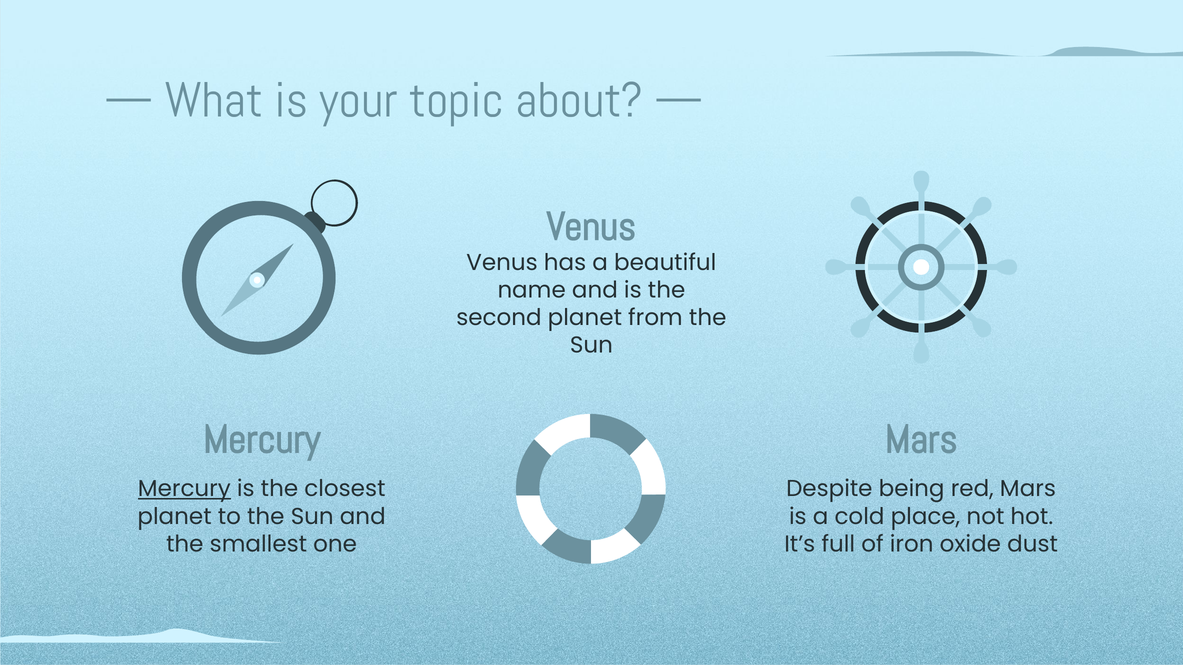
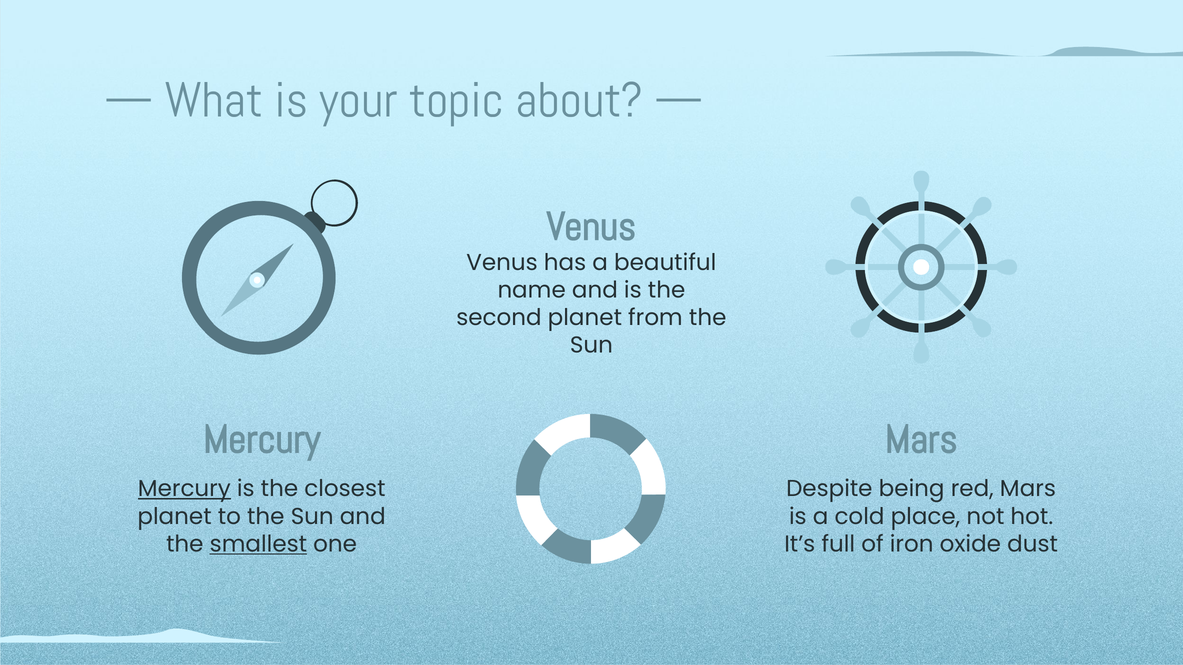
smallest underline: none -> present
